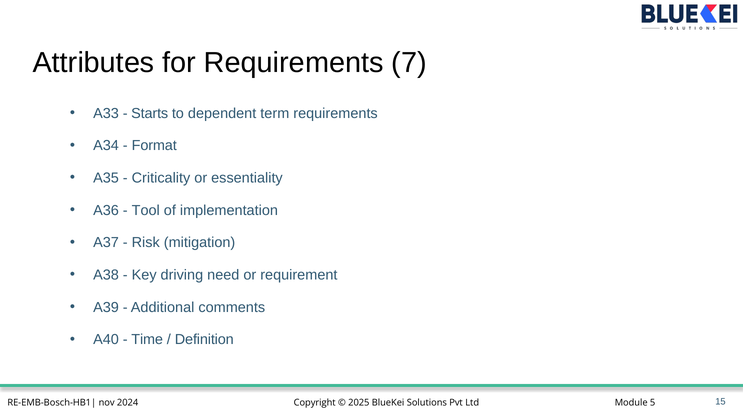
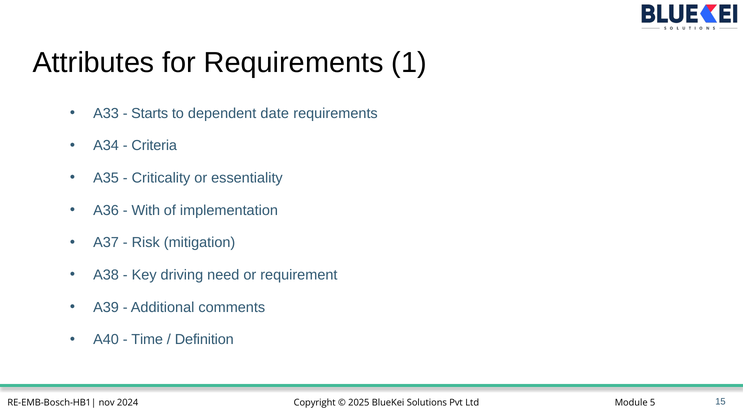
7: 7 -> 1
term: term -> date
Format: Format -> Criteria
Tool: Tool -> With
